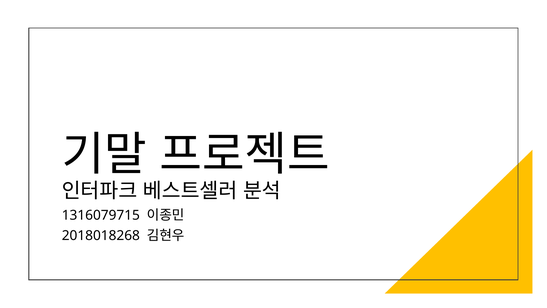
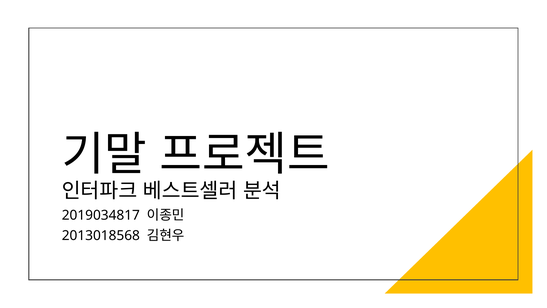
1316079715: 1316079715 -> 2019034817
2018018268: 2018018268 -> 2013018568
